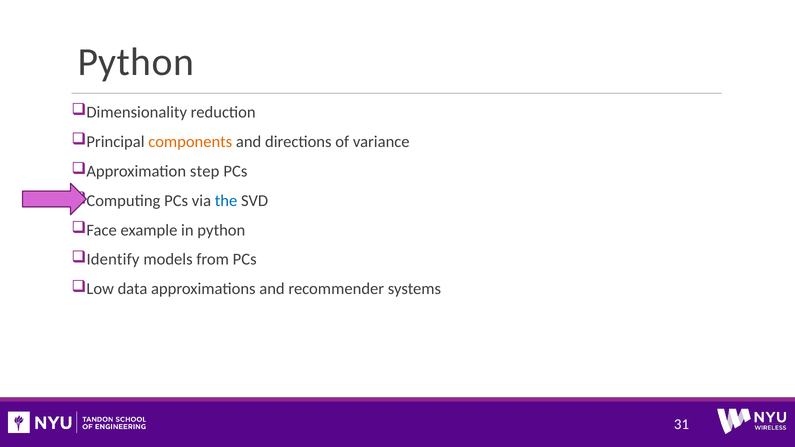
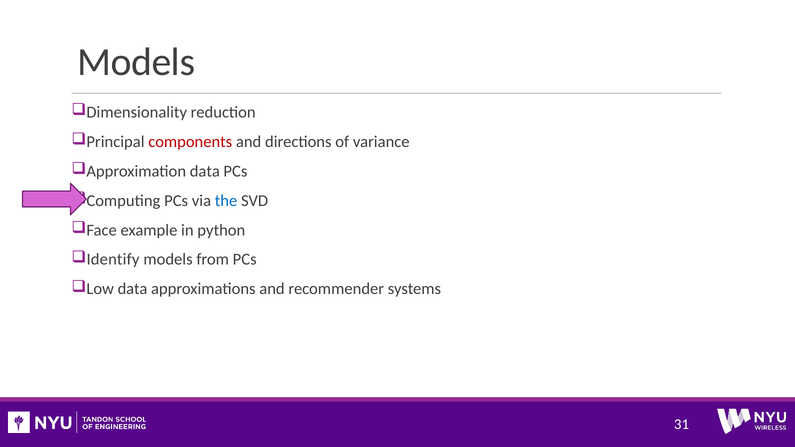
Python at (136, 62): Python -> Models
components colour: orange -> red
Approximation step: step -> data
